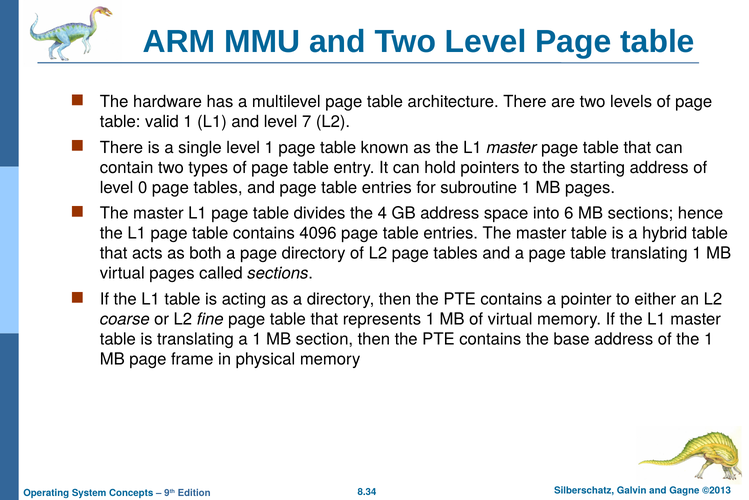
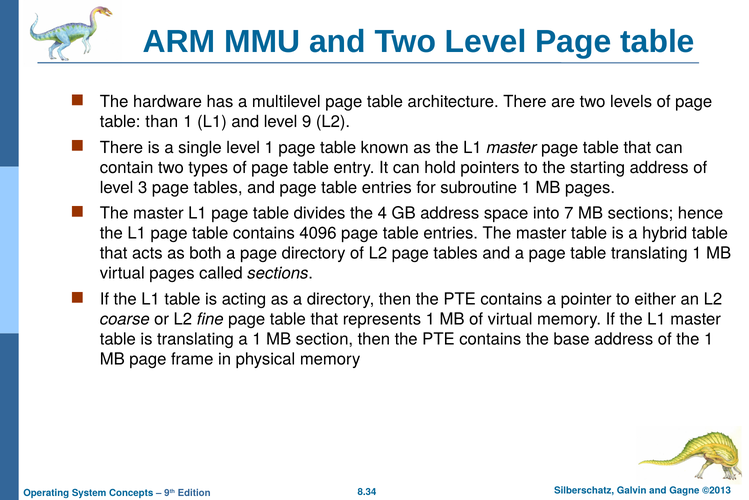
valid: valid -> than
7: 7 -> 9
0: 0 -> 3
6: 6 -> 7
